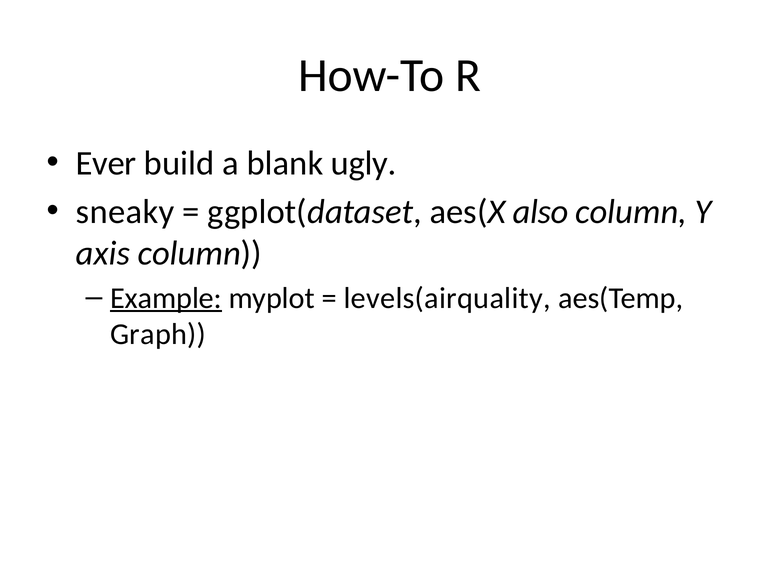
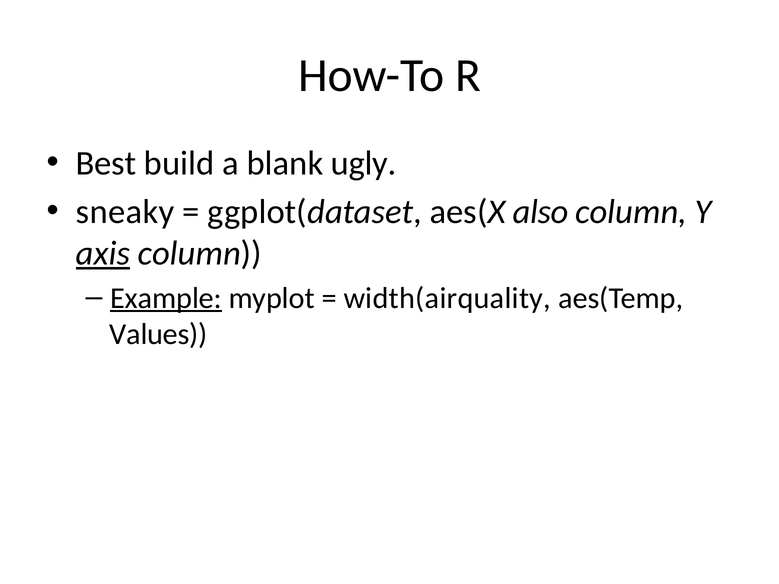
Ever: Ever -> Best
axis underline: none -> present
levels(airquality: levels(airquality -> width(airquality
Graph: Graph -> Values
